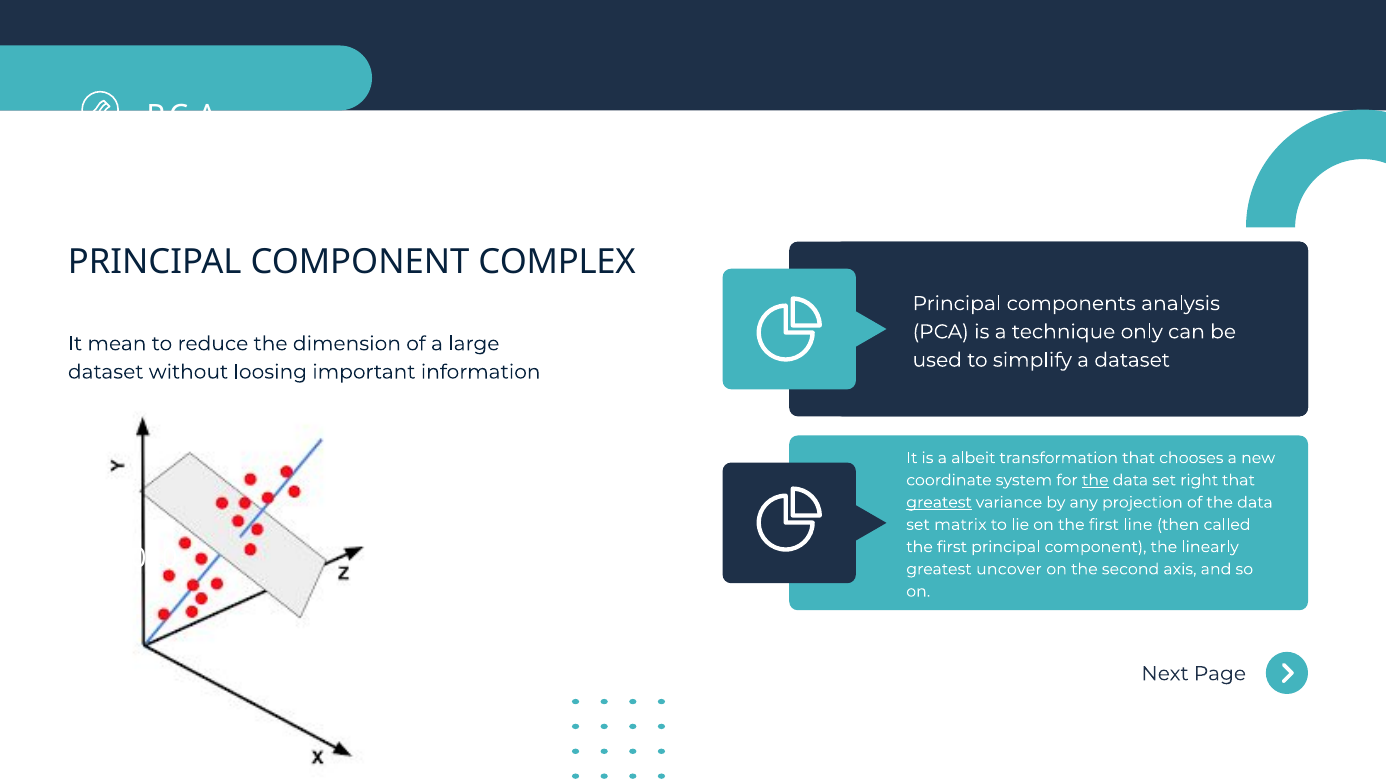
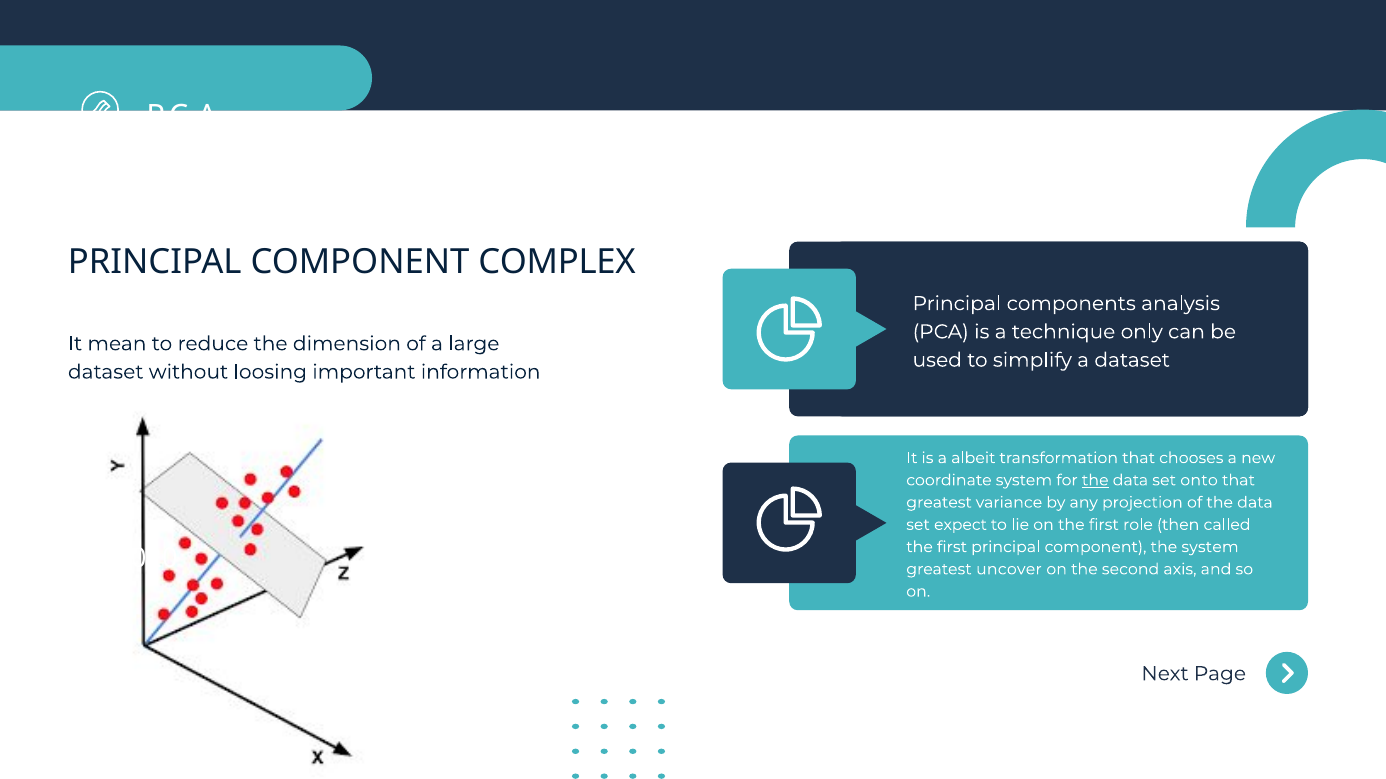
right: right -> onto
greatest at (939, 503) underline: present -> none
matrix: matrix -> expect
line: line -> role
the linearly: linearly -> system
